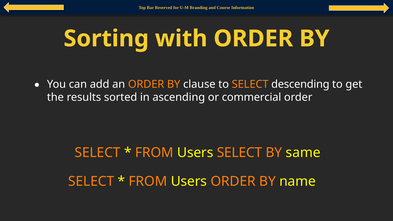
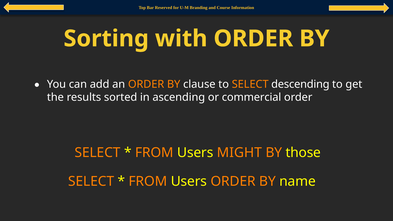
Users SELECT: SELECT -> MIGHT
same: same -> those
